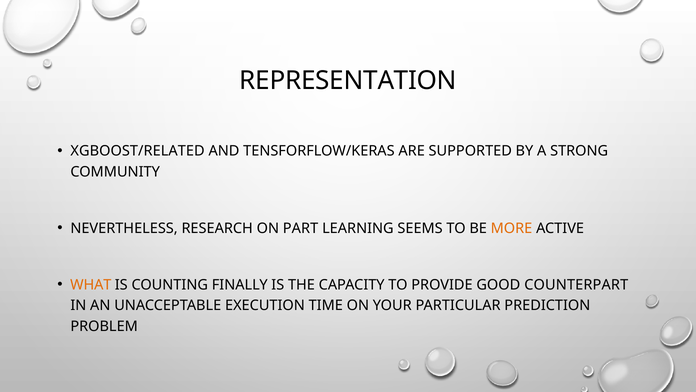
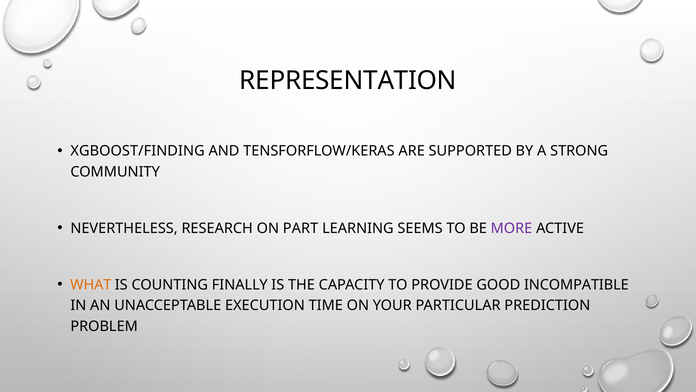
XGBOOST/RELATED: XGBOOST/RELATED -> XGBOOST/FINDING
MORE colour: orange -> purple
COUNTERPART: COUNTERPART -> INCOMPATIBLE
